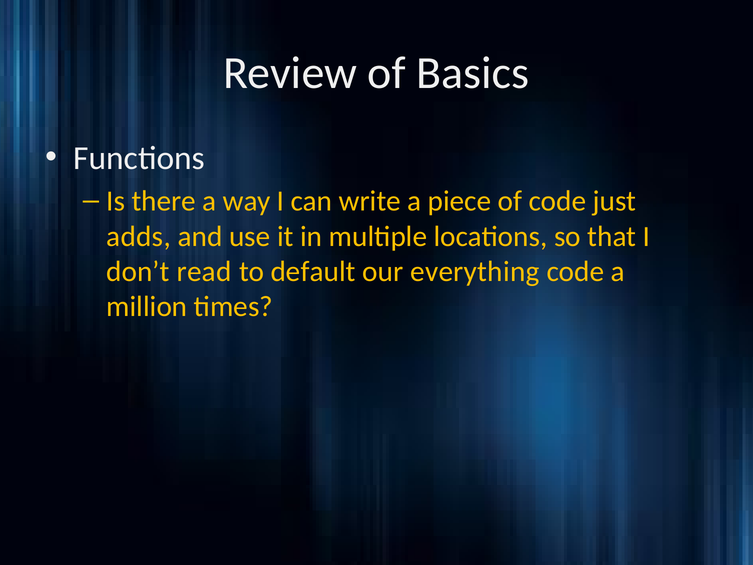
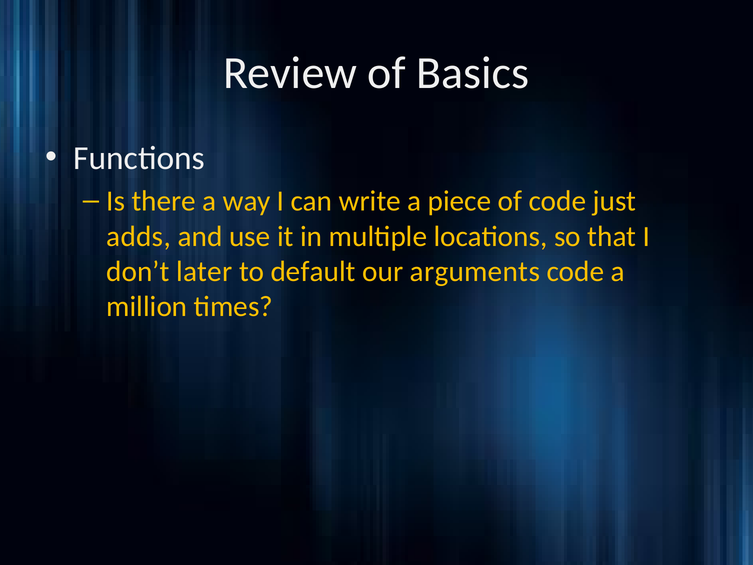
read: read -> later
everything: everything -> arguments
